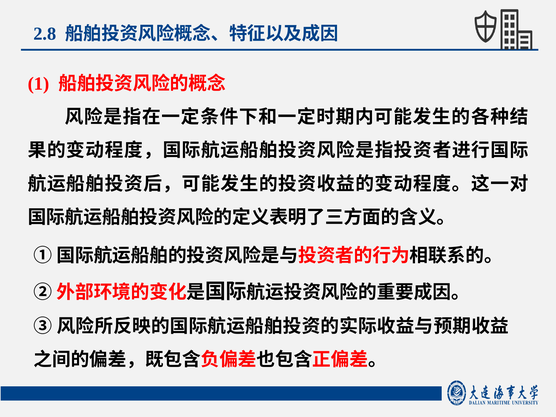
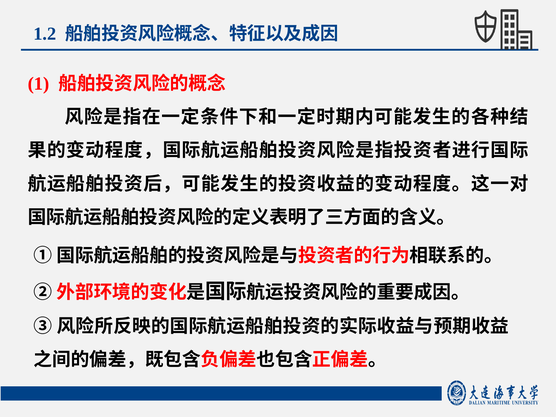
2.8: 2.8 -> 1.2
